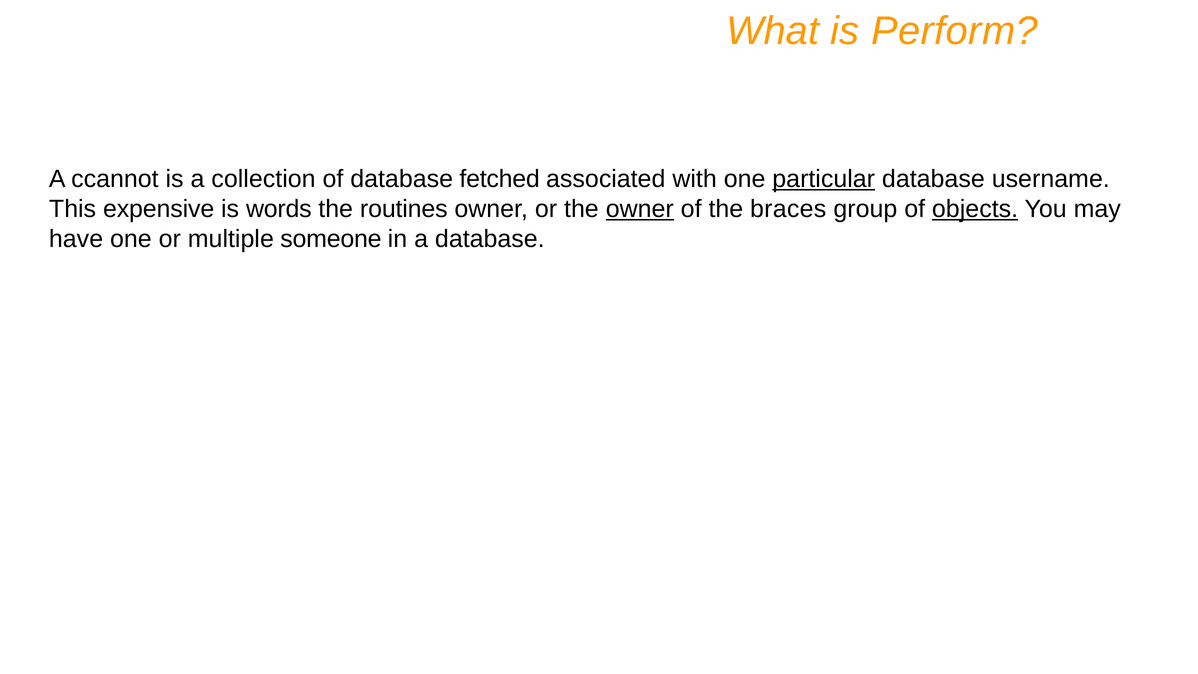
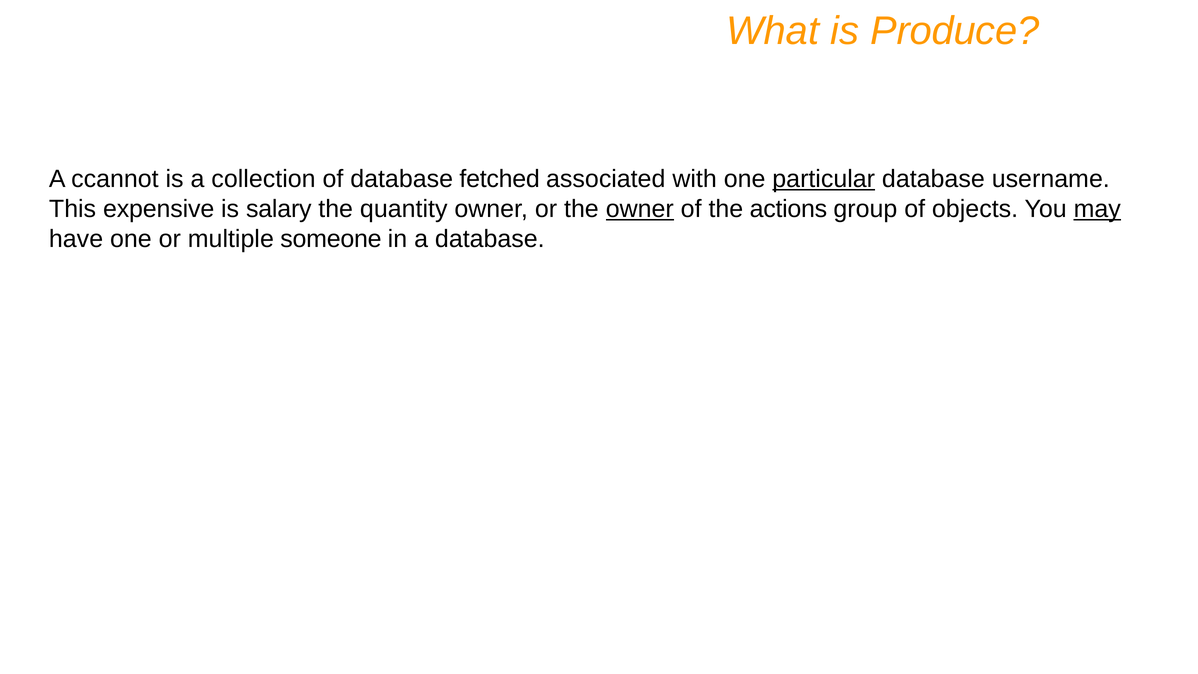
Perform: Perform -> Produce
words: words -> salary
routines: routines -> quantity
braces: braces -> actions
objects underline: present -> none
may underline: none -> present
